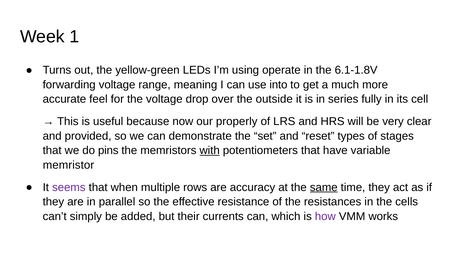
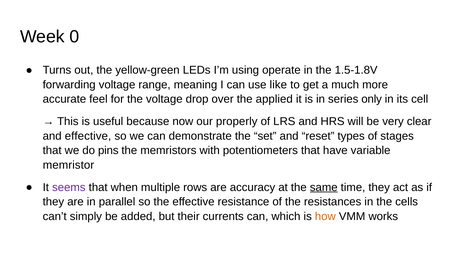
1: 1 -> 0
6.1-1.8V: 6.1-1.8V -> 1.5-1.8V
into: into -> like
outside: outside -> applied
fully: fully -> only
and provided: provided -> effective
with underline: present -> none
how colour: purple -> orange
